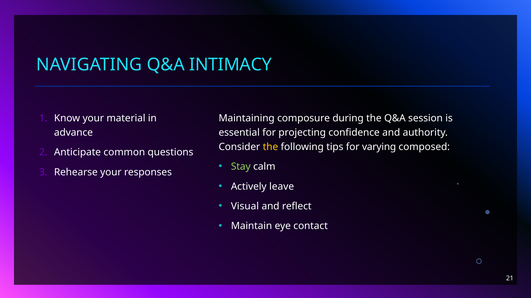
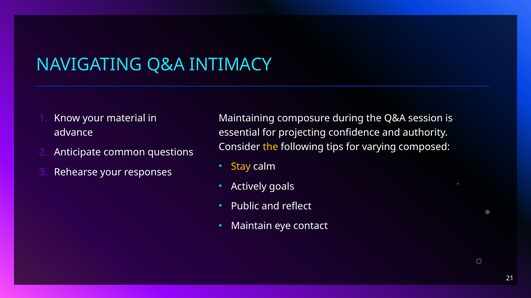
Stay colour: light green -> yellow
leave: leave -> goals
Visual: Visual -> Public
